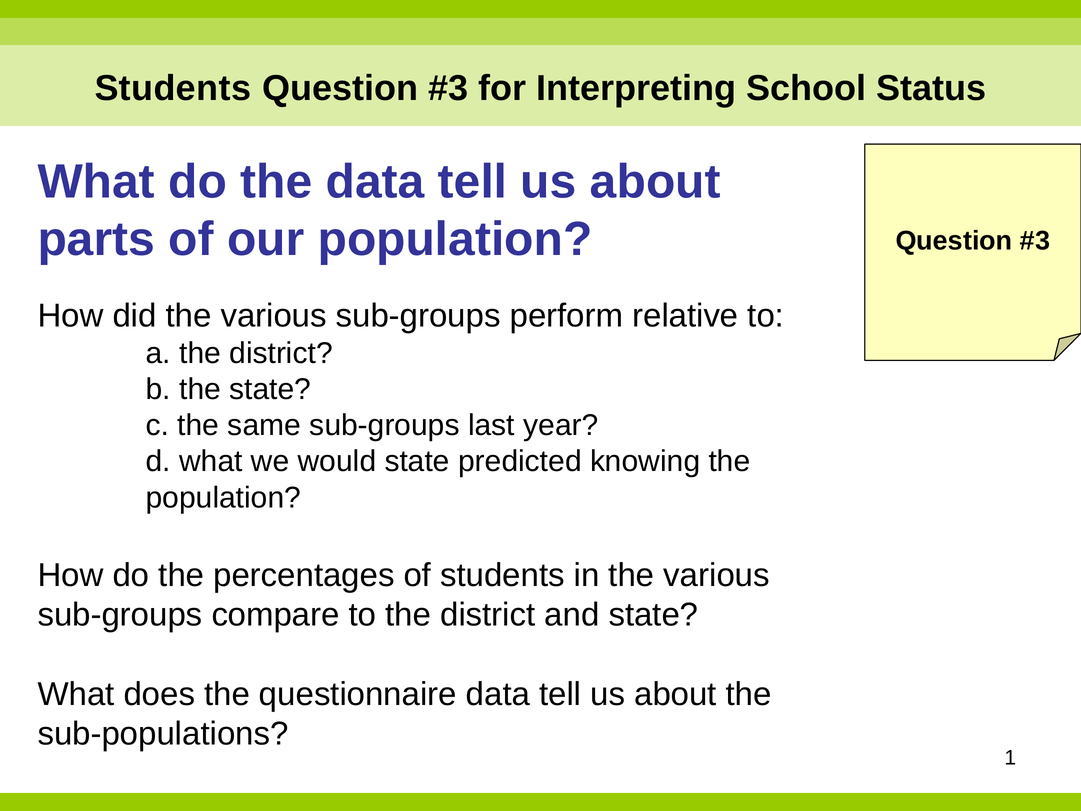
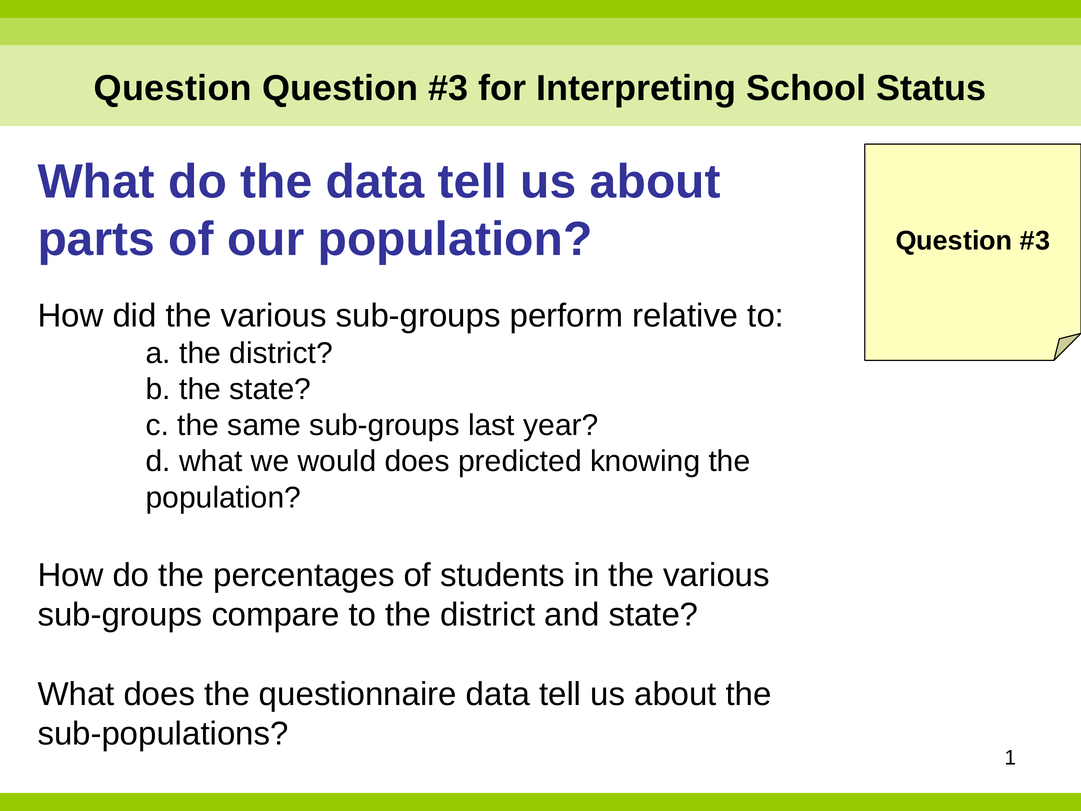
Students at (173, 88): Students -> Question
would state: state -> does
